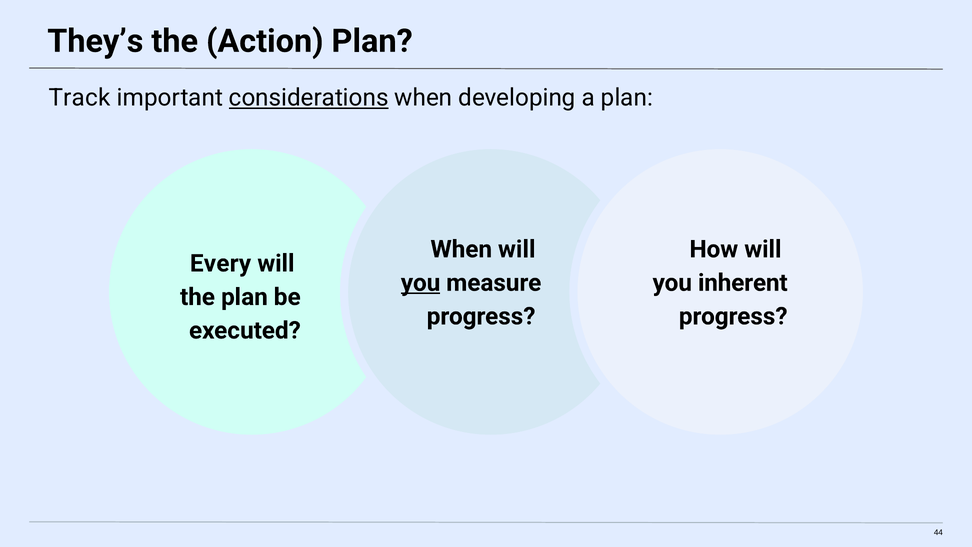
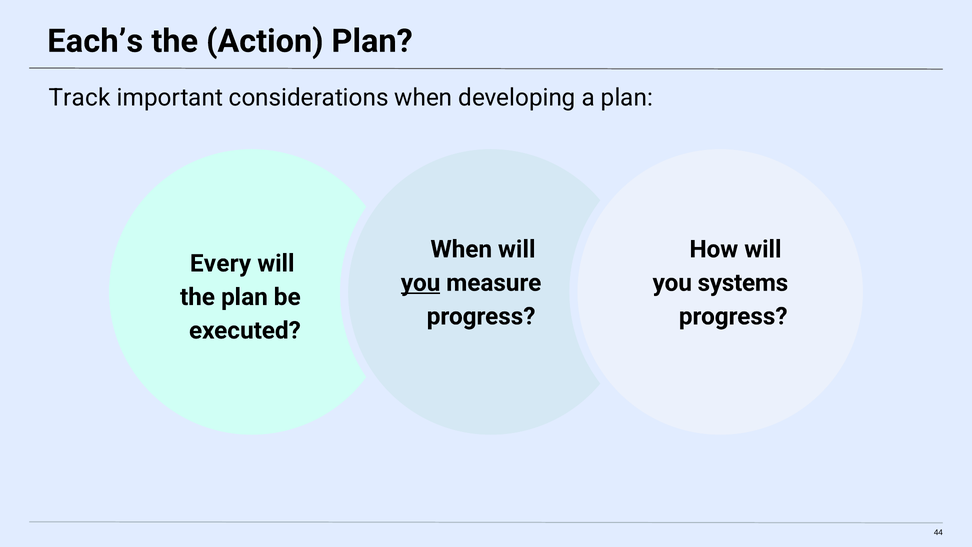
They’s: They’s -> Each’s
considerations underline: present -> none
inherent: inherent -> systems
